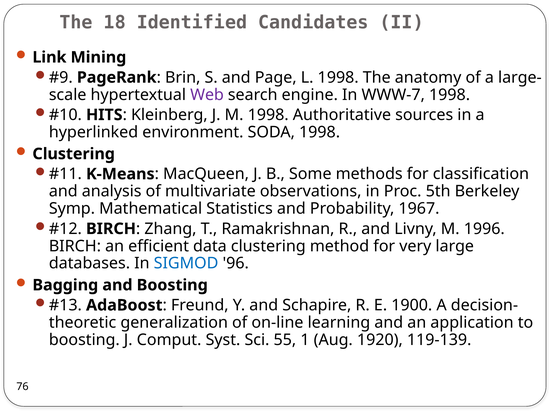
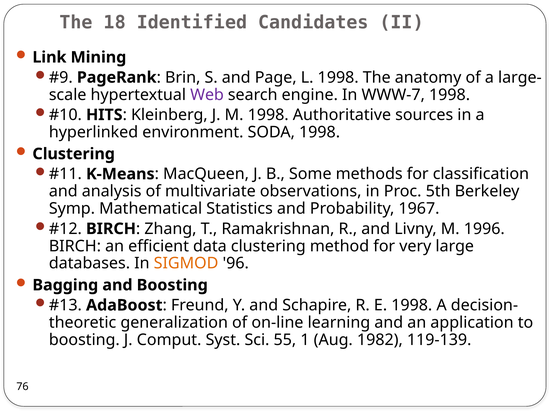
SIGMOD colour: blue -> orange
E 1900: 1900 -> 1998
1920: 1920 -> 1982
